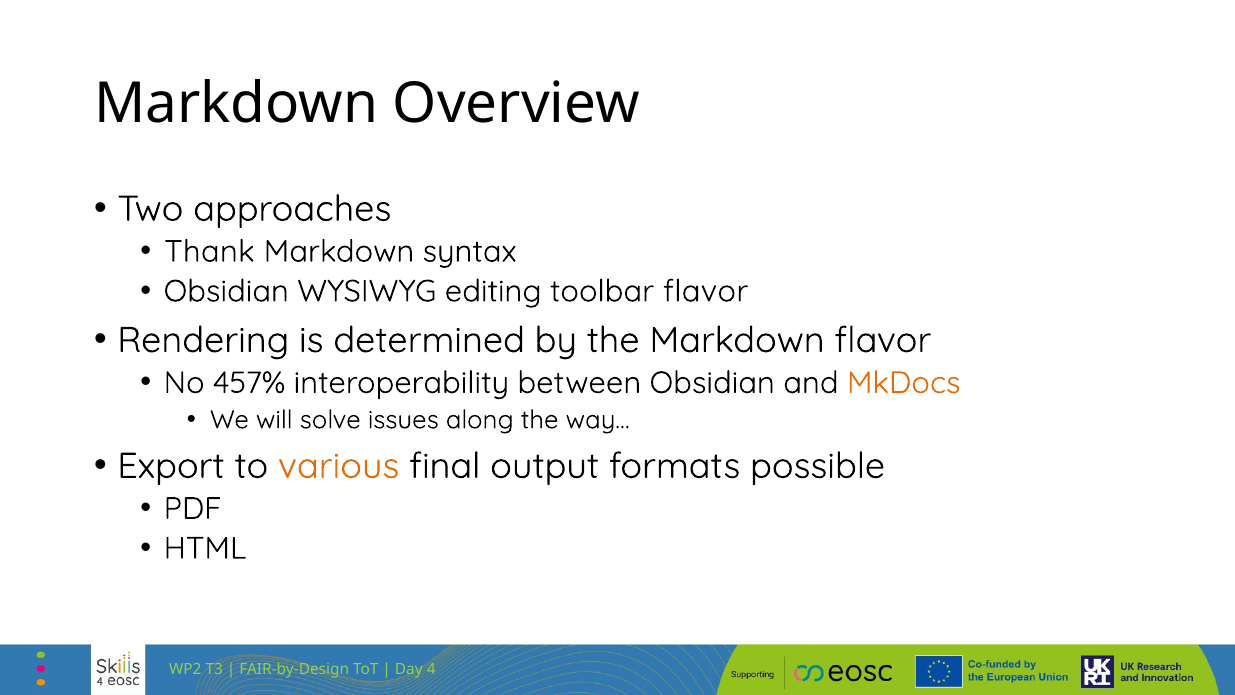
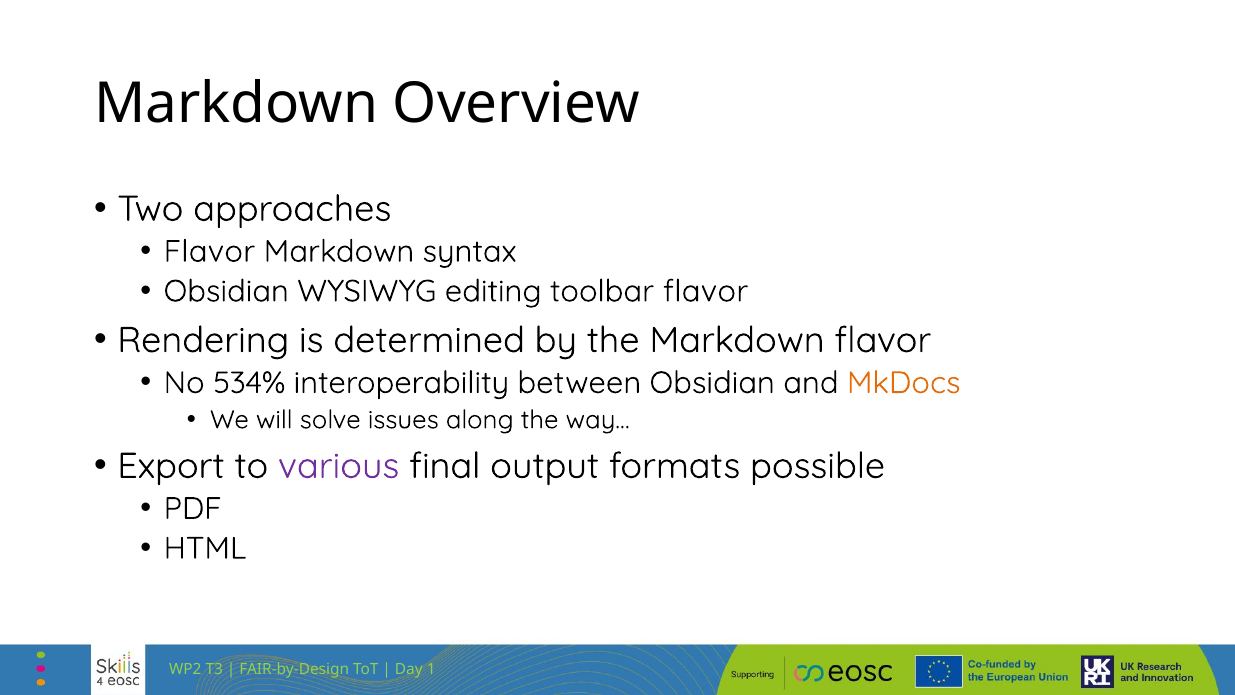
Thank at (209, 251): Thank -> Flavor
457%: 457% -> 534%
various colour: orange -> purple
4: 4 -> 1
